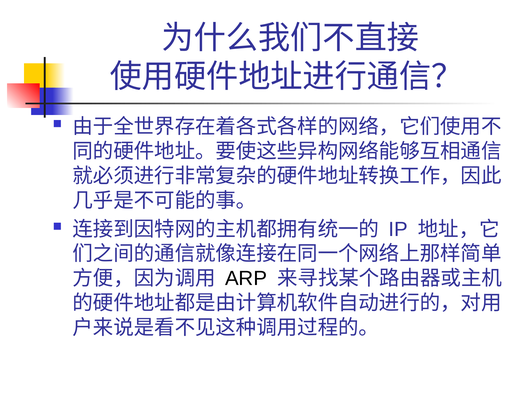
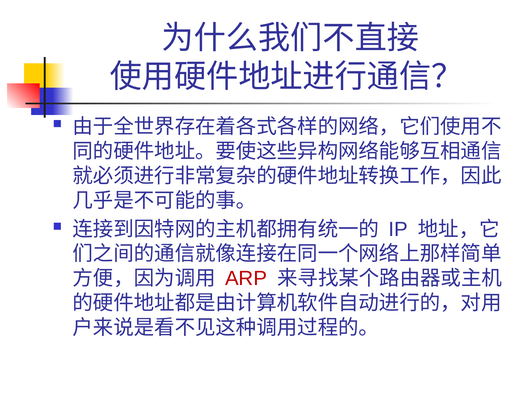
ARP colour: black -> red
